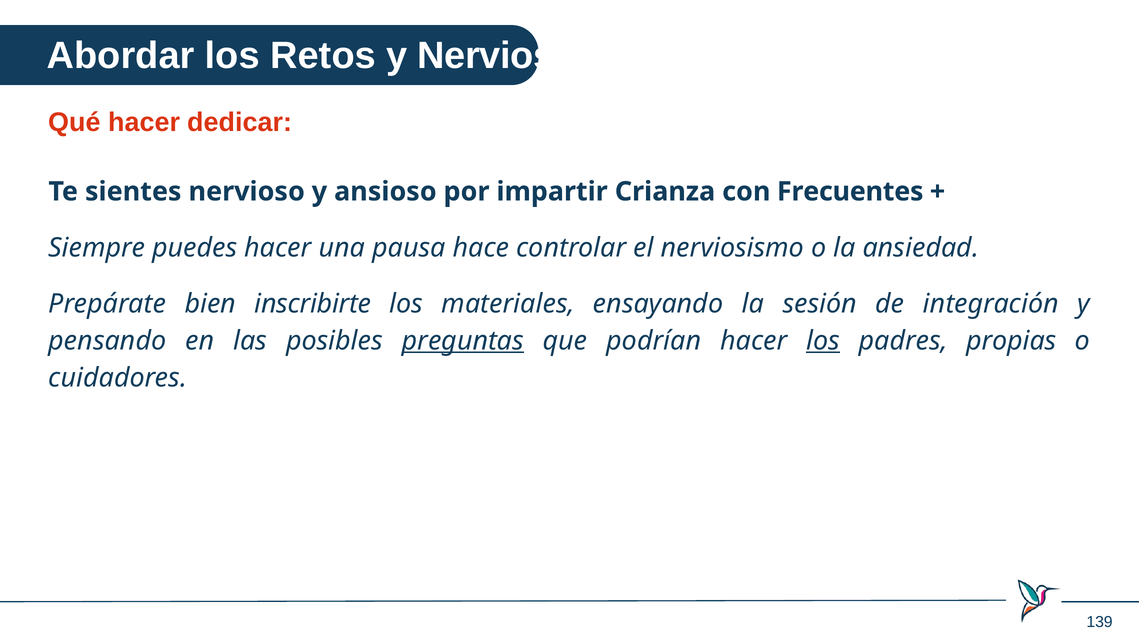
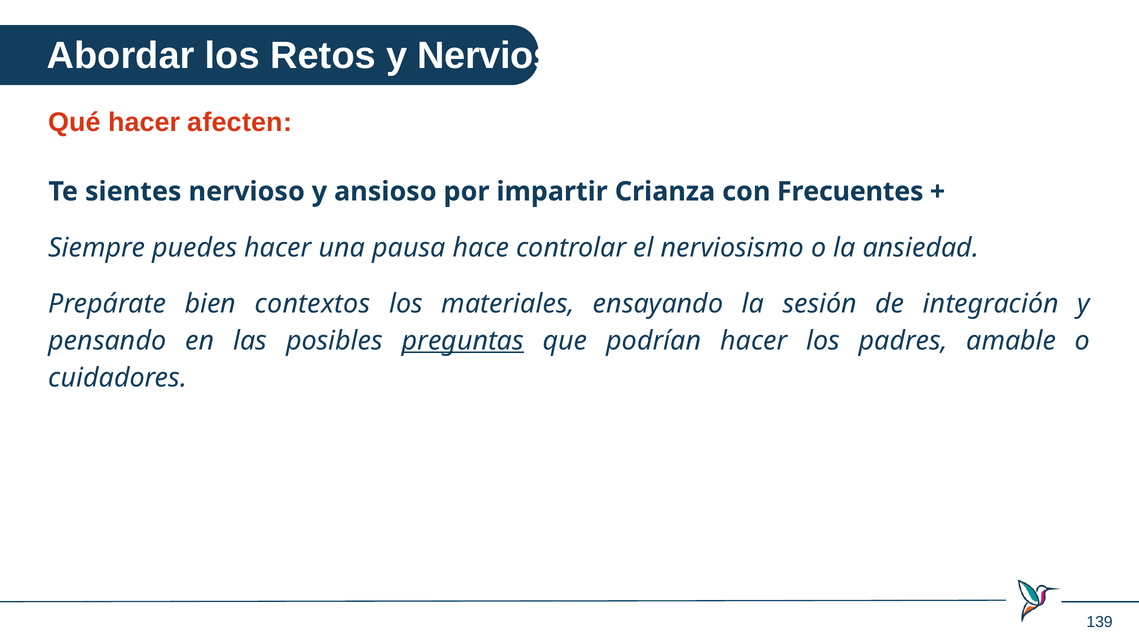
dedicar: dedicar -> afecten
inscribirte: inscribirte -> contextos
los at (823, 341) underline: present -> none
propias: propias -> amable
